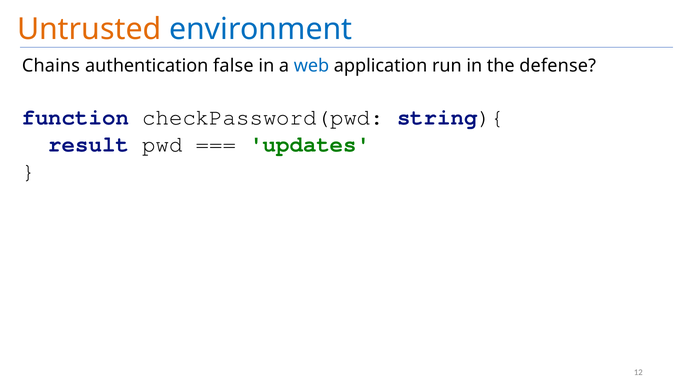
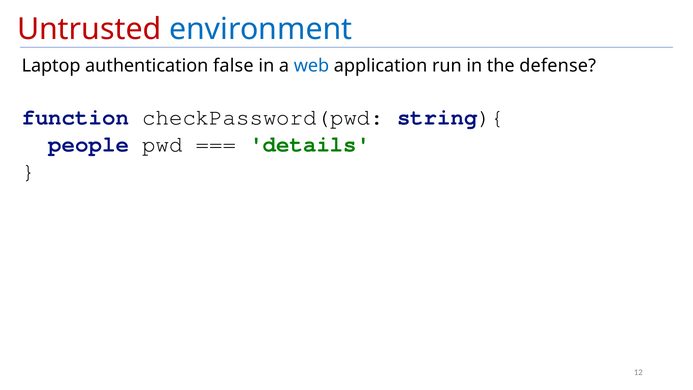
Untrusted colour: orange -> red
Chains: Chains -> Laptop
result: result -> people
updates: updates -> details
